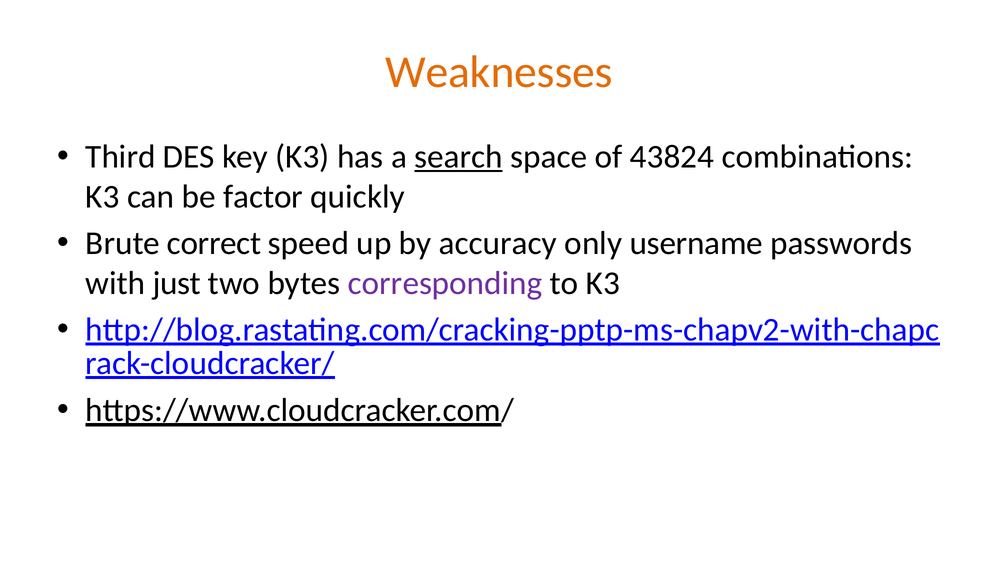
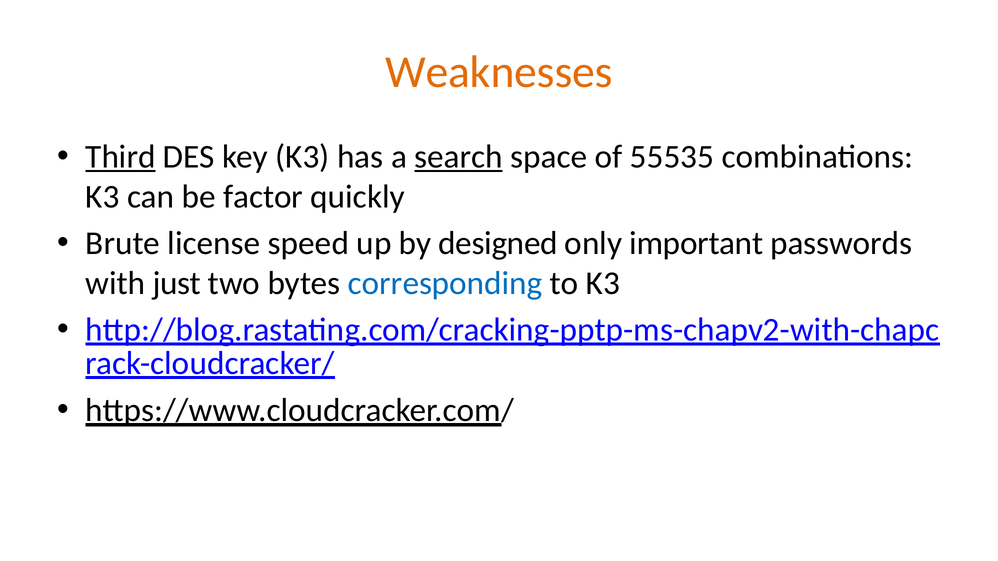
Third underline: none -> present
43824: 43824 -> 55535
correct: correct -> license
accuracy: accuracy -> designed
username: username -> important
corresponding colour: purple -> blue
